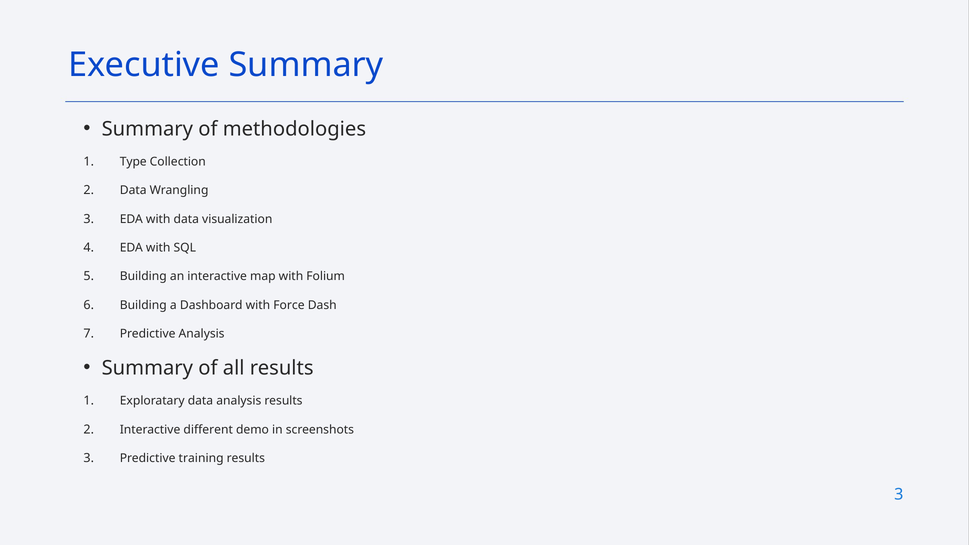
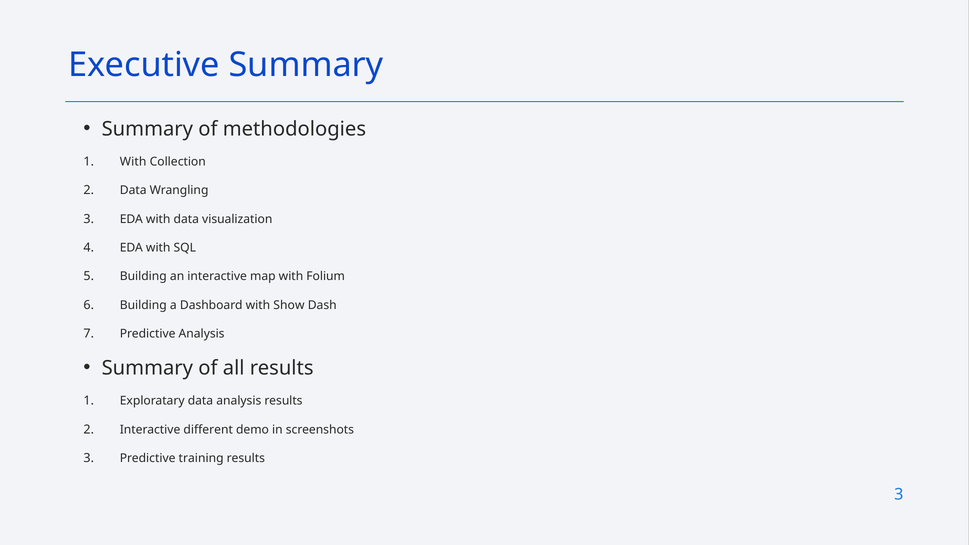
Type at (133, 162): Type -> With
Force: Force -> Show
